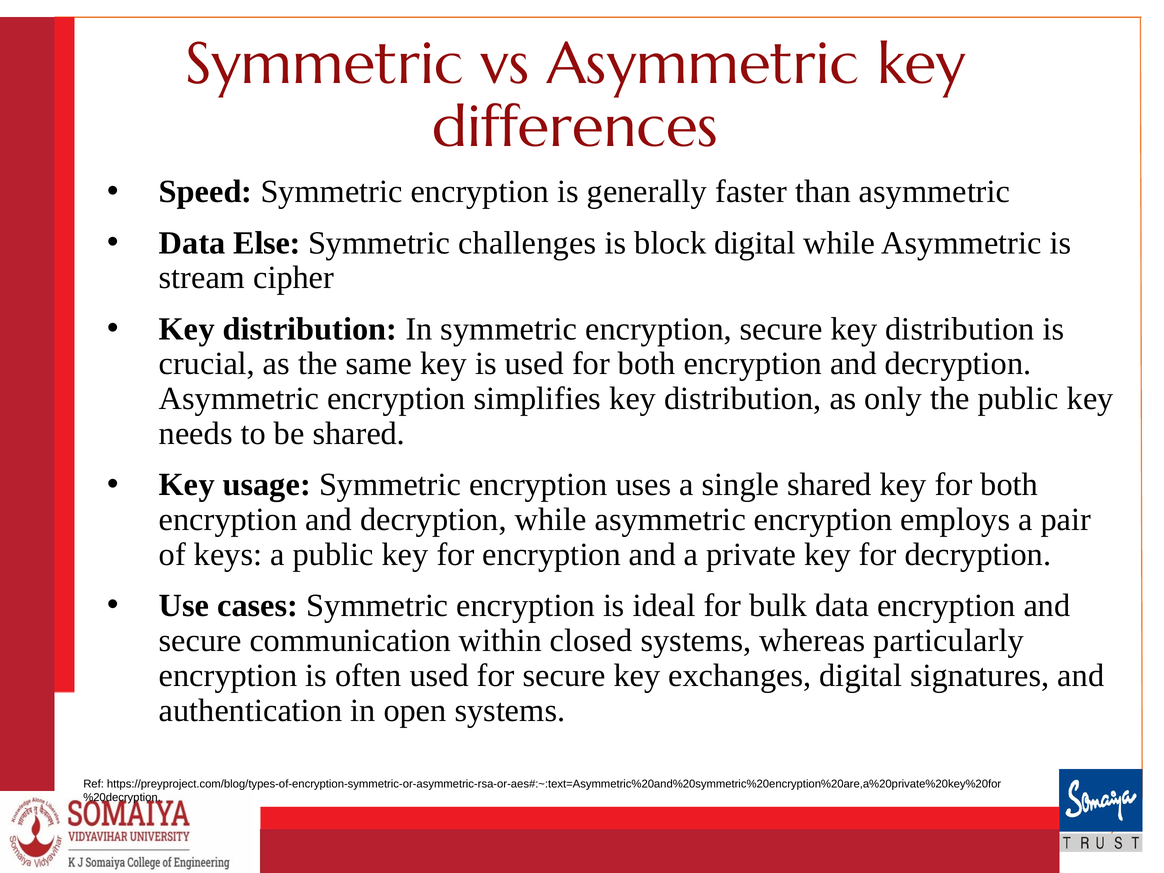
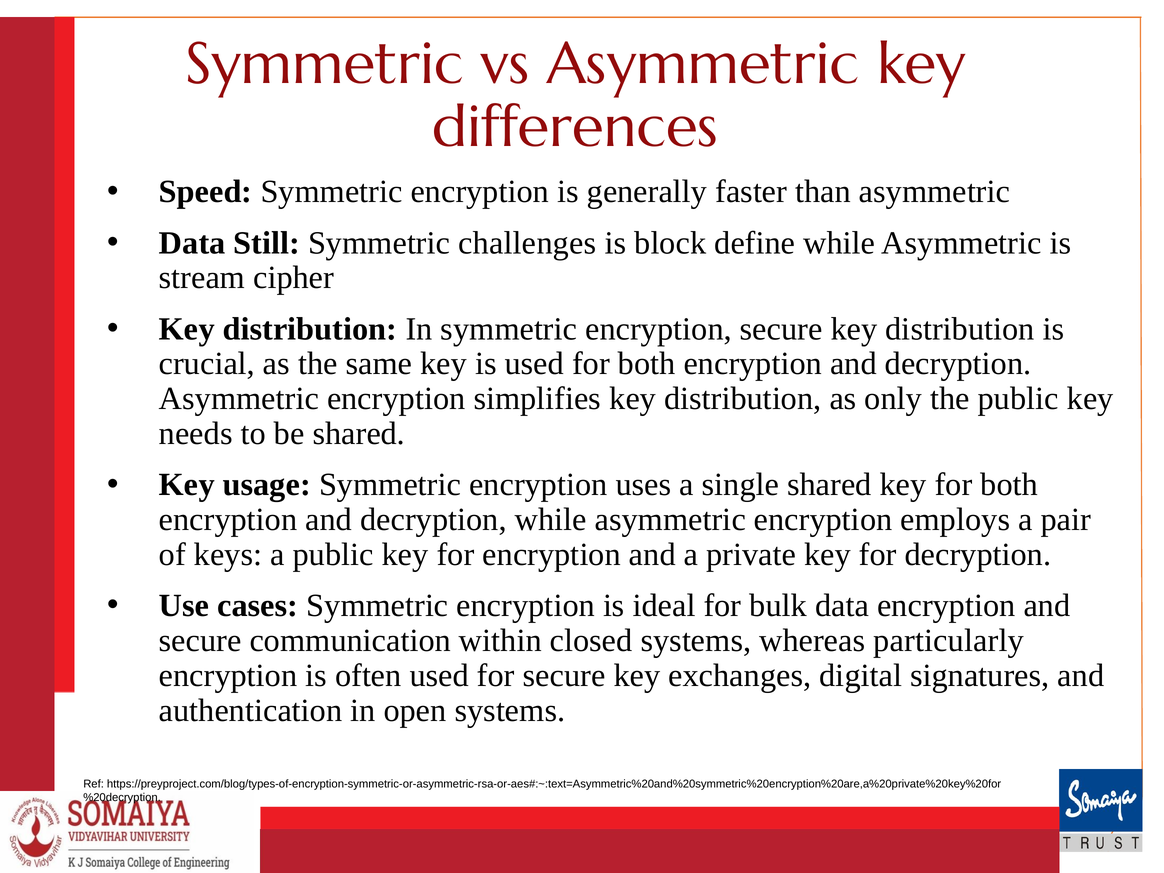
Else: Else -> Still
block digital: digital -> define
